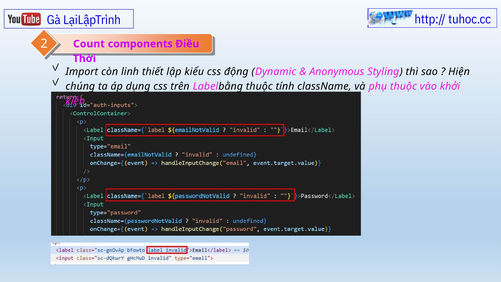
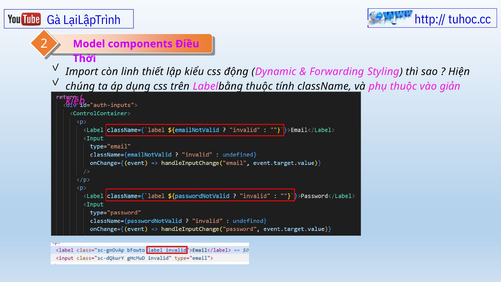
Count: Count -> Model
Anonymous: Anonymous -> Forwarding
khởi: khởi -> giản
